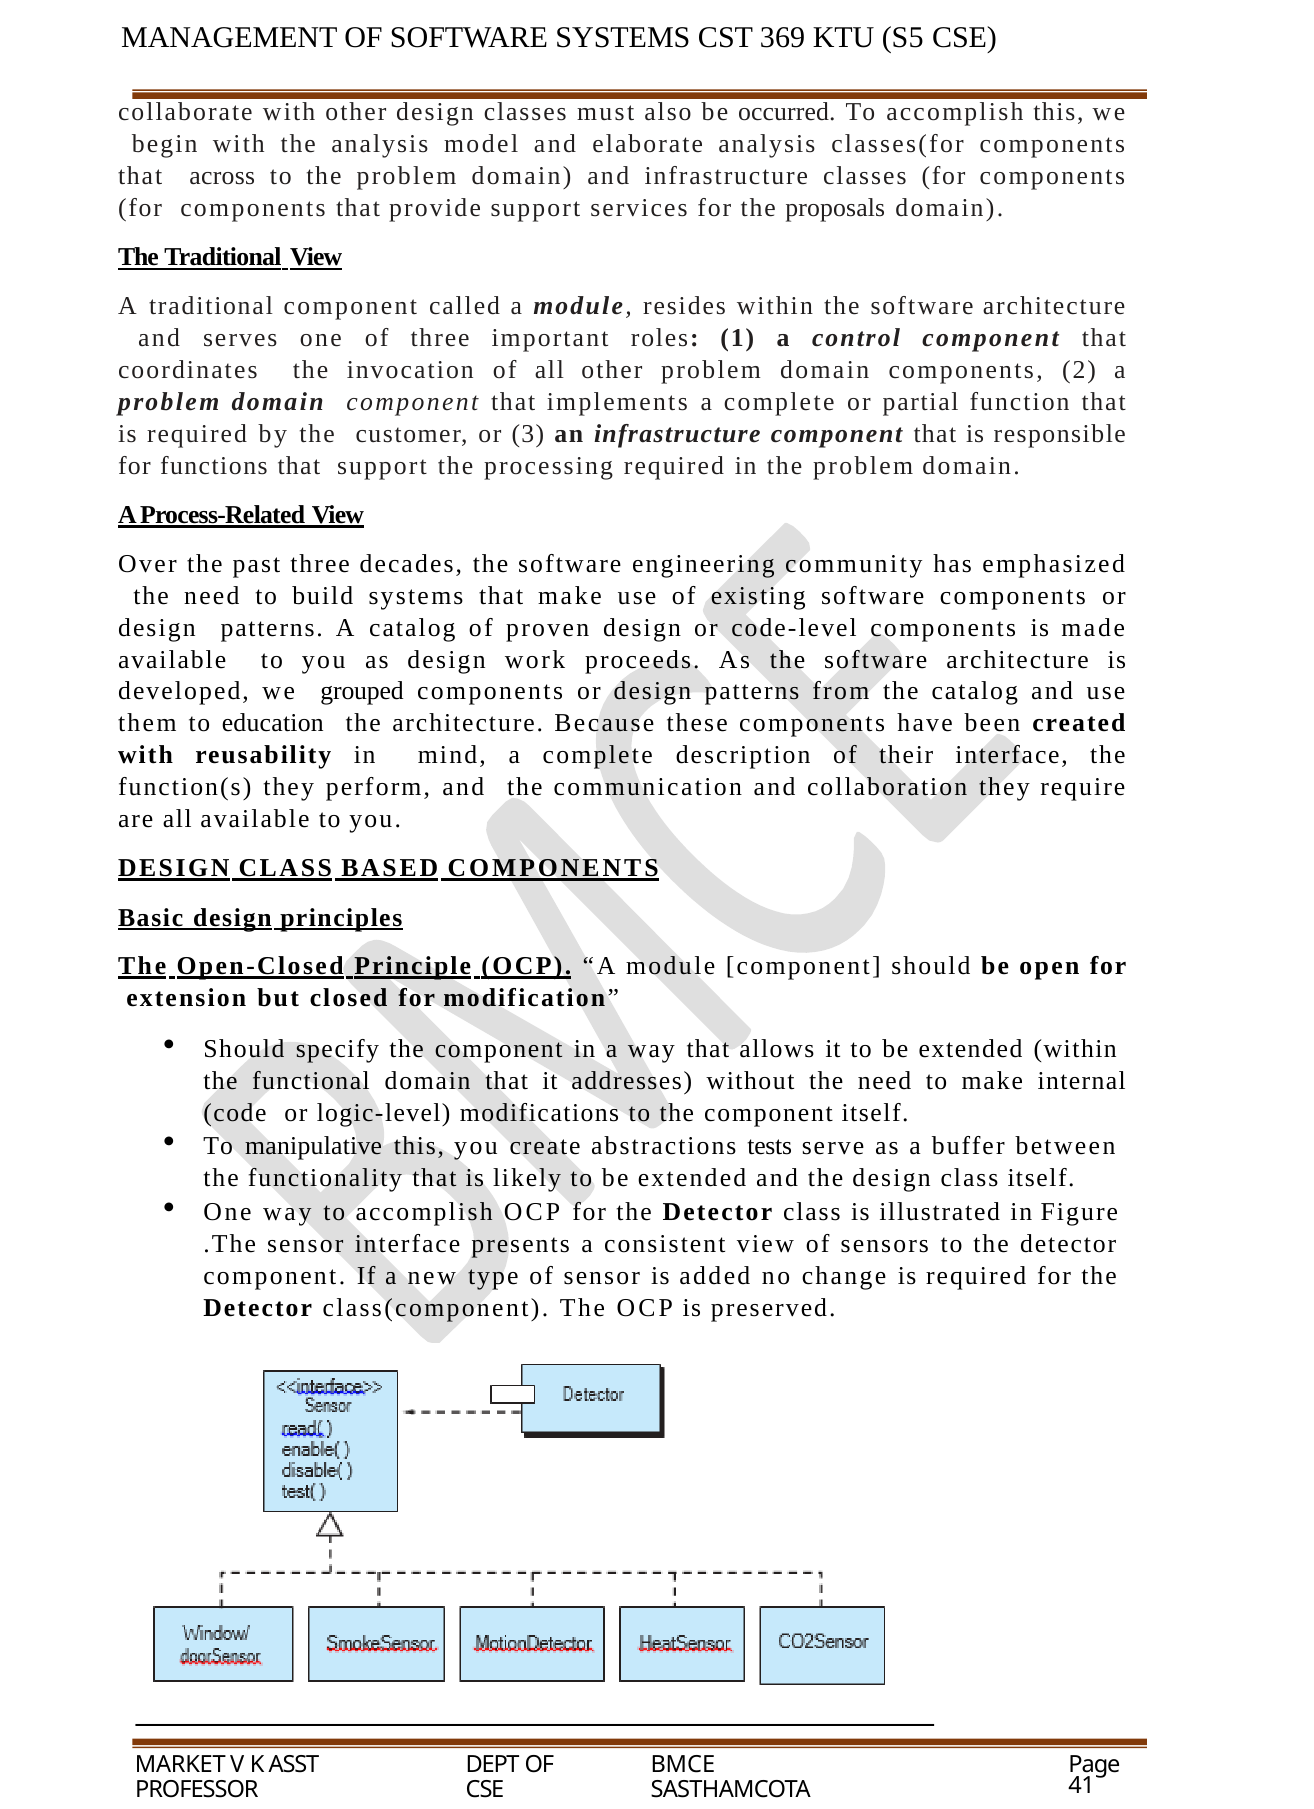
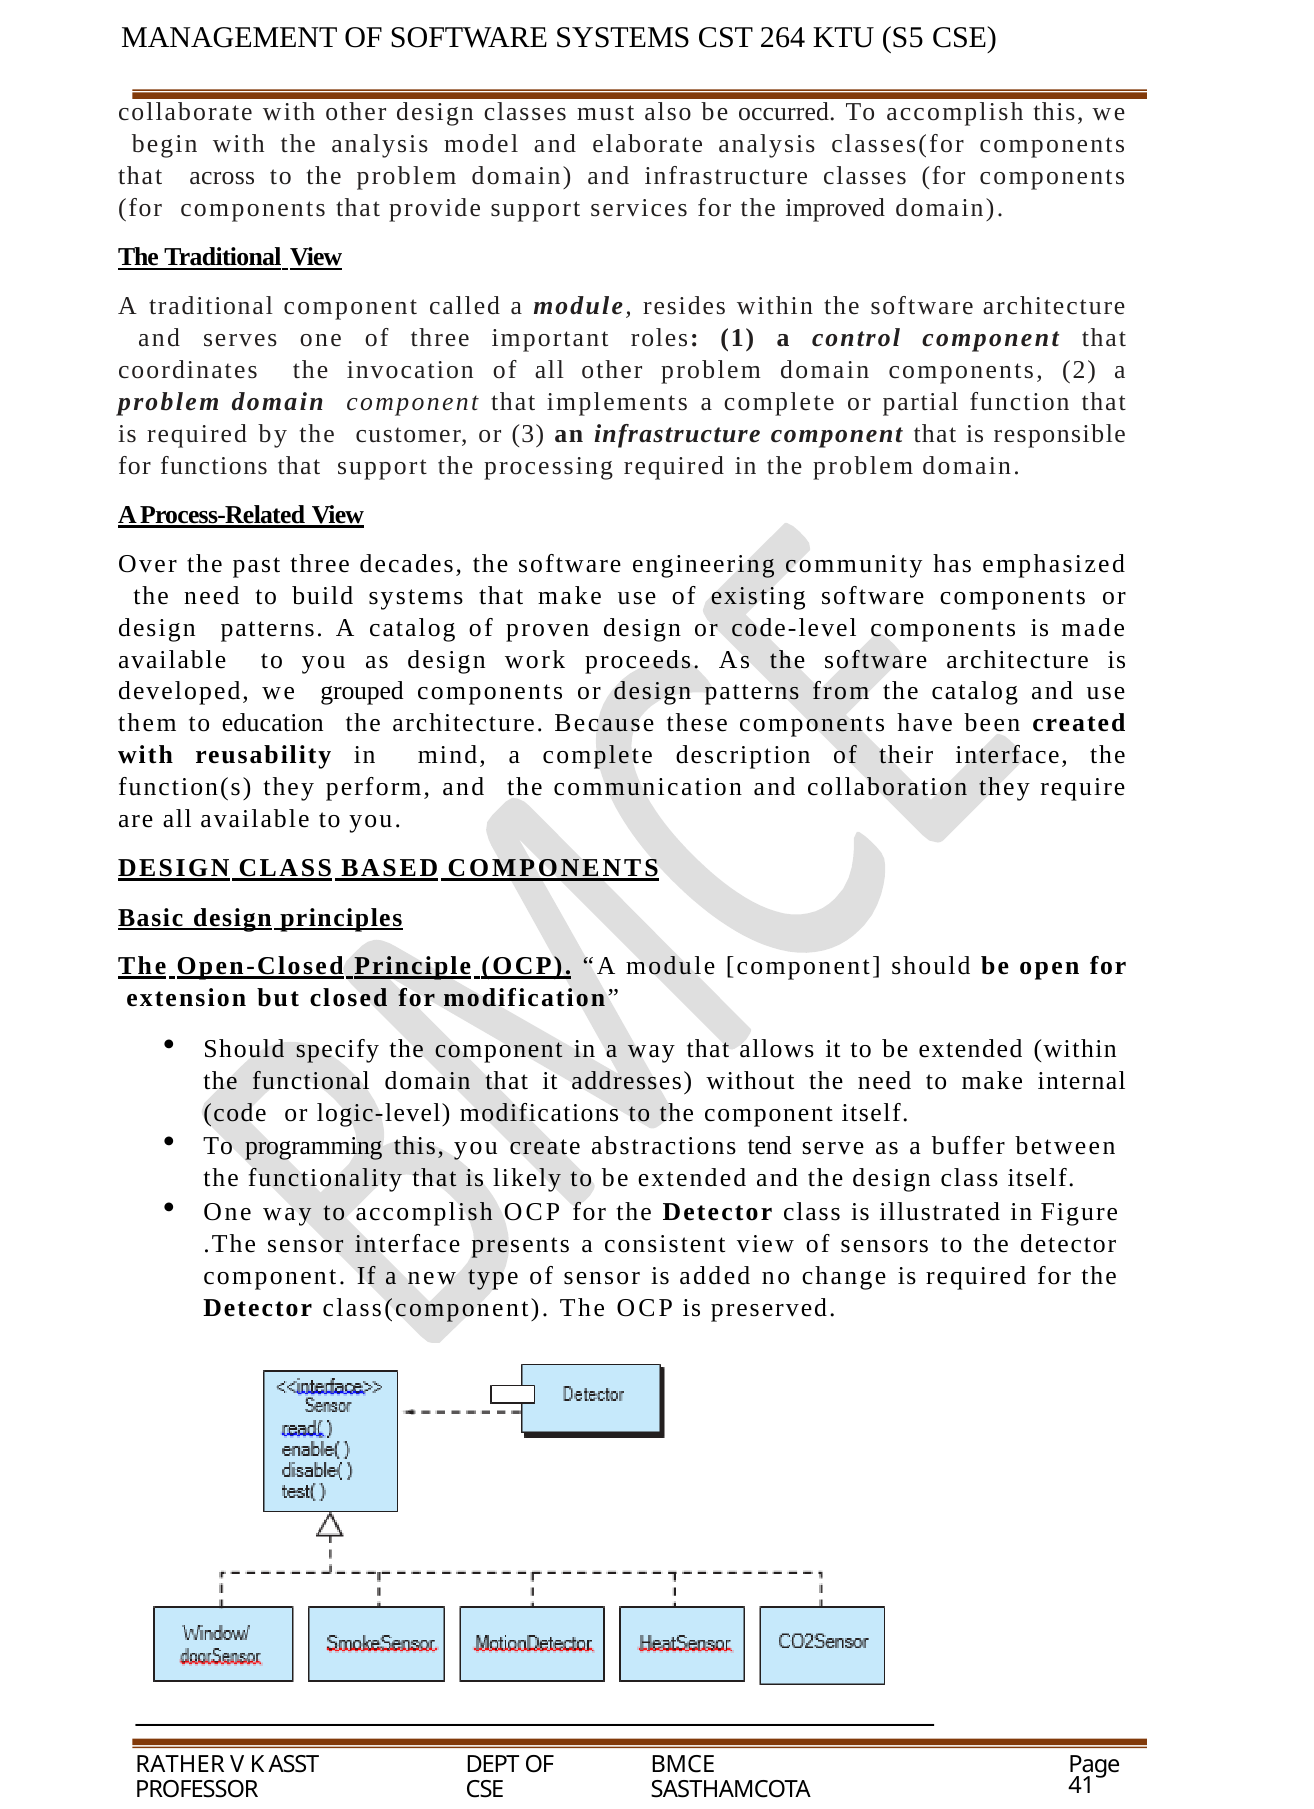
369: 369 -> 264
proposals: proposals -> improved
manipulative: manipulative -> programming
tests: tests -> tend
MARKET: MARKET -> RATHER
